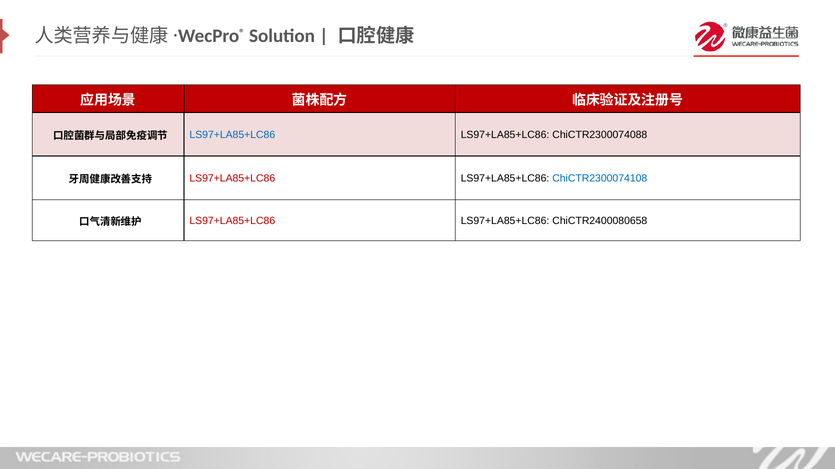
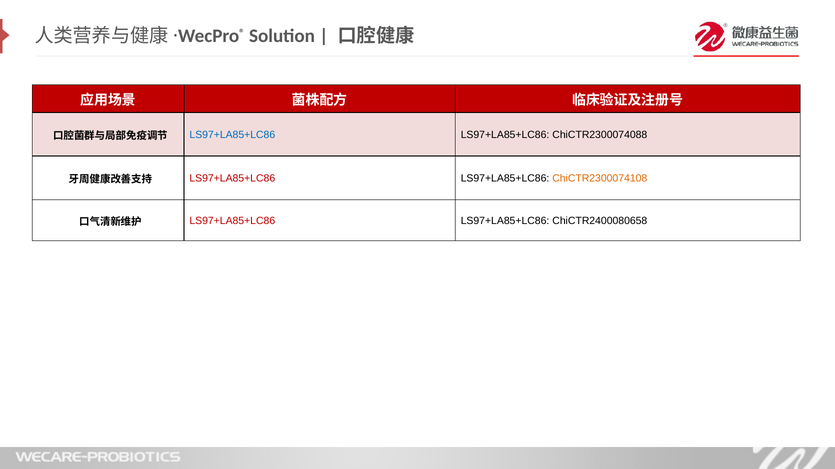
ChiCTR2300074108 colour: blue -> orange
